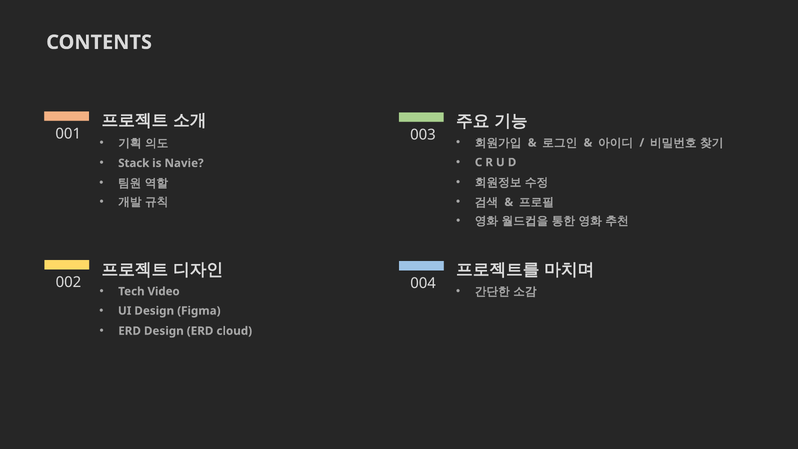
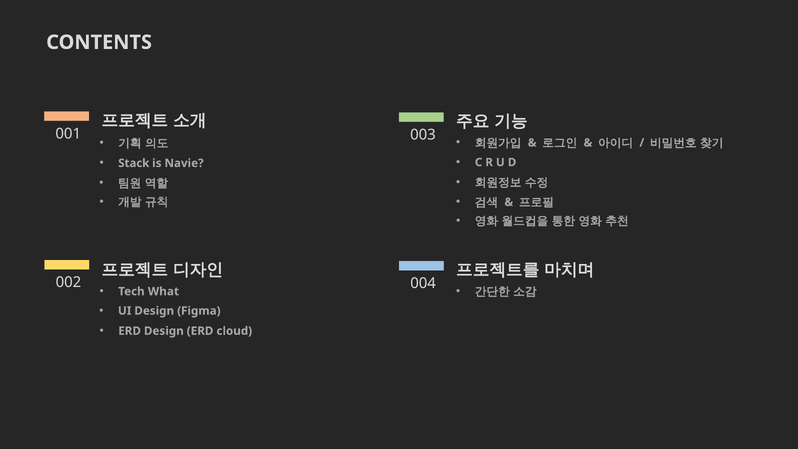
Video: Video -> What
